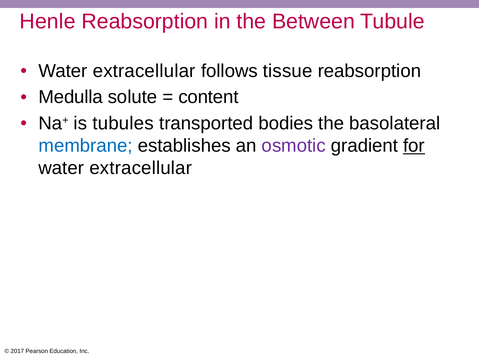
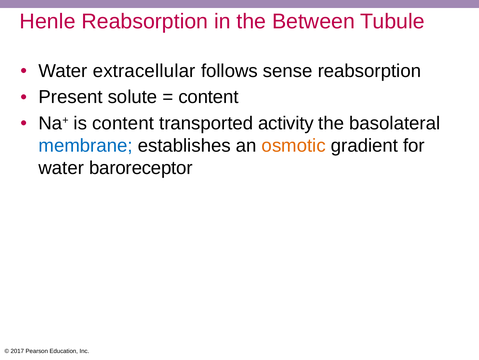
tissue: tissue -> sense
Medulla: Medulla -> Present
is tubules: tubules -> content
bodies: bodies -> activity
osmotic colour: purple -> orange
for underline: present -> none
extracellular at (141, 168): extracellular -> baroreceptor
